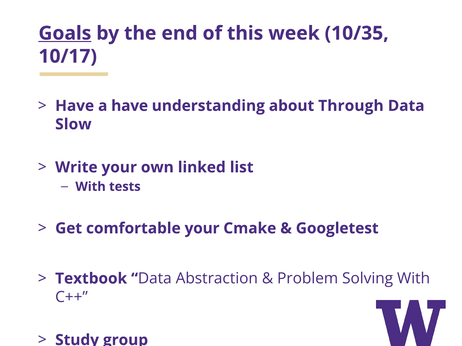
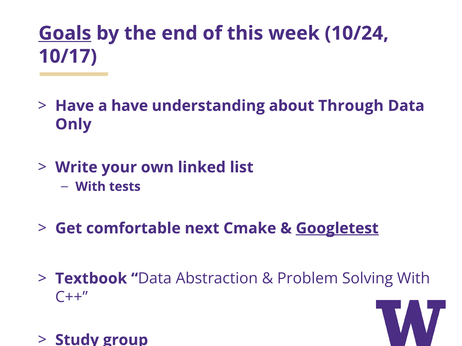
10/35: 10/35 -> 10/24
Slow: Slow -> Only
comfortable your: your -> next
Googletest underline: none -> present
